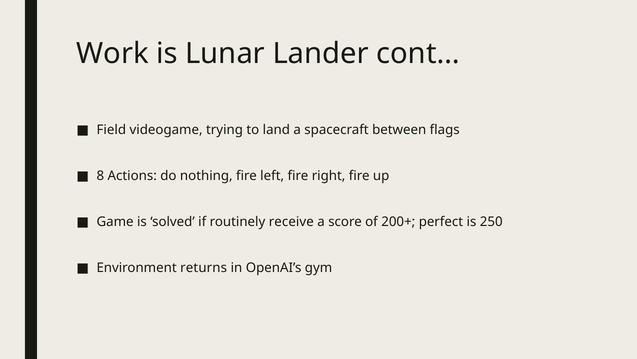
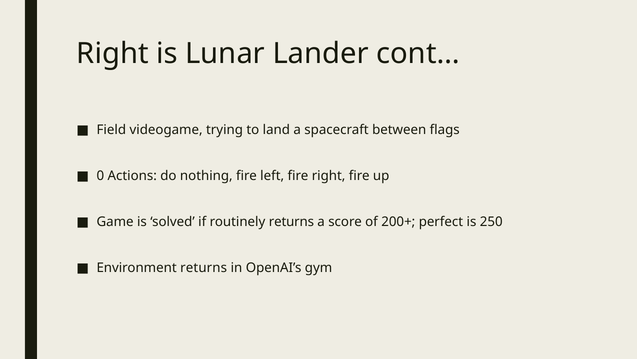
Work at (113, 54): Work -> Right
8: 8 -> 0
routinely receive: receive -> returns
